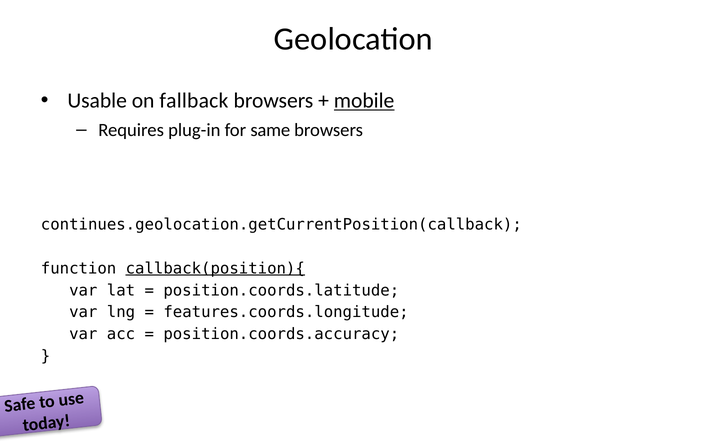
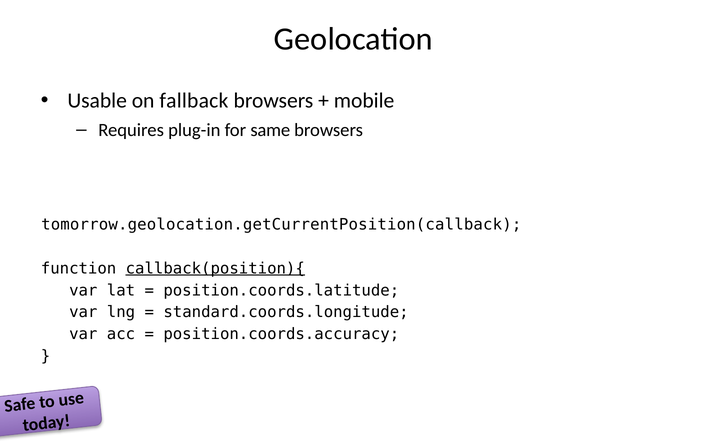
mobile underline: present -> none
continues.geolocation.getCurrentPosition(callback: continues.geolocation.getCurrentPosition(callback -> tomorrow.geolocation.getCurrentPosition(callback
features.coords.longitude: features.coords.longitude -> standard.coords.longitude
